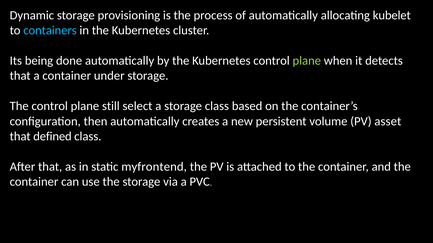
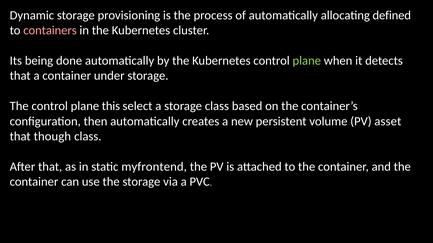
kubelet: kubelet -> defined
containers colour: light blue -> pink
still: still -> this
defined: defined -> though
